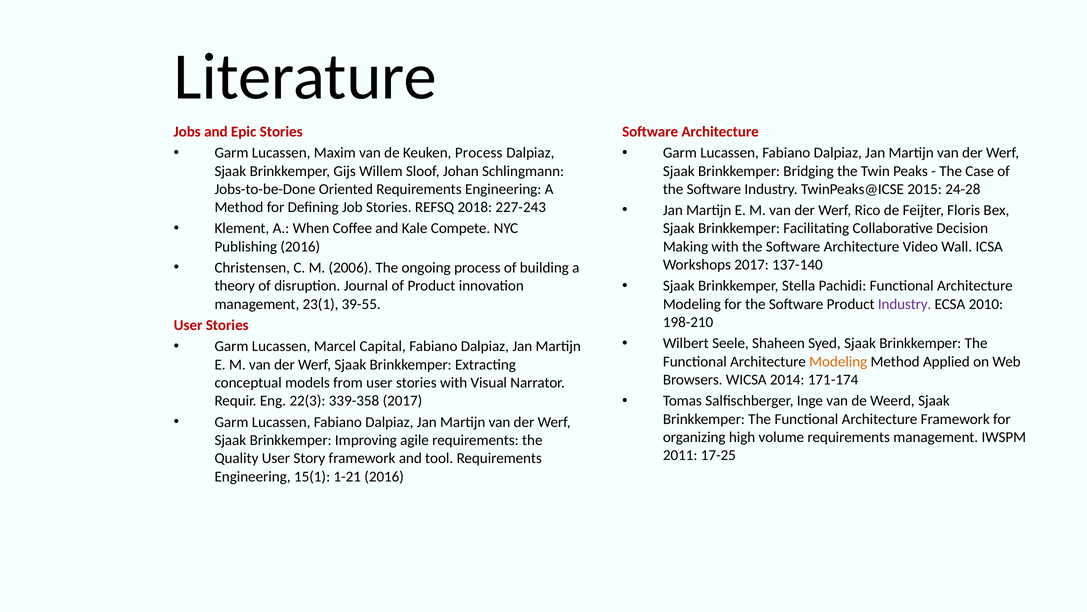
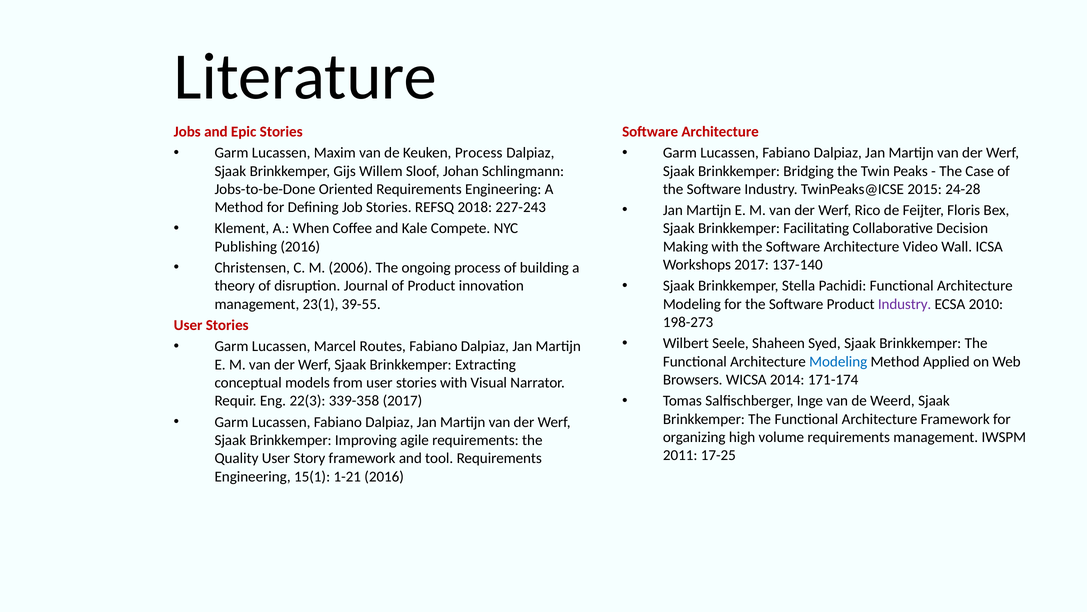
198-210: 198-210 -> 198-273
Capital: Capital -> Routes
Modeling at (838, 362) colour: orange -> blue
